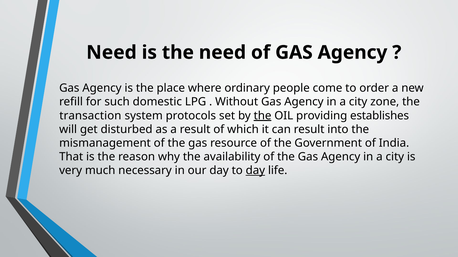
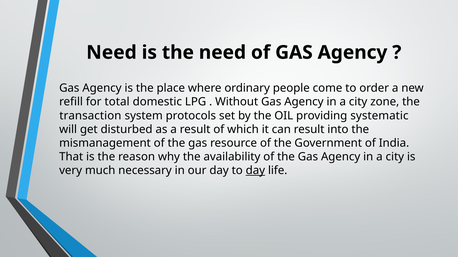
such: such -> total
the at (263, 116) underline: present -> none
establishes: establishes -> systematic
